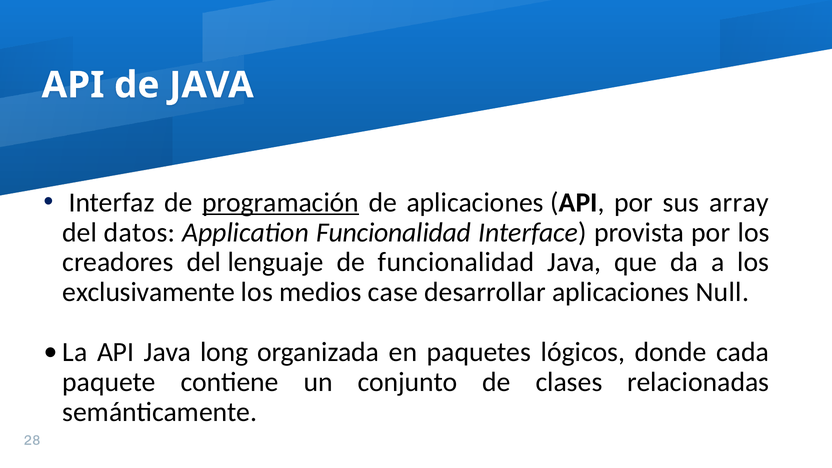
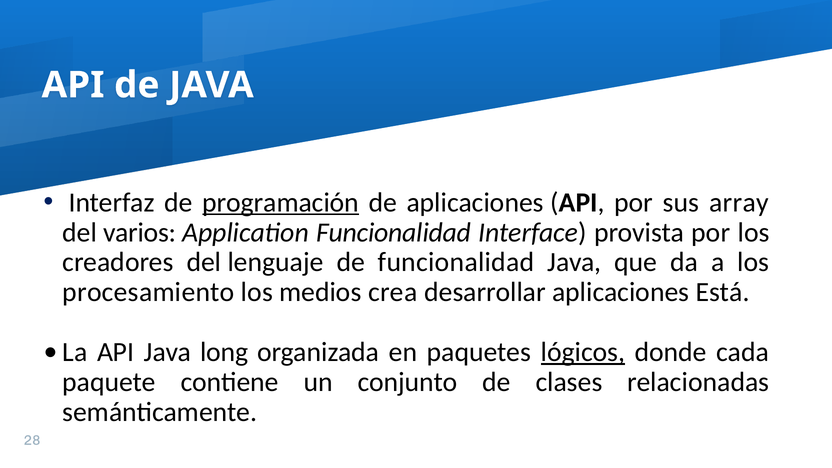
datos: datos -> varios
exclusivamente: exclusivamente -> procesamiento
case: case -> crea
Null: Null -> Está
lógicos underline: none -> present
